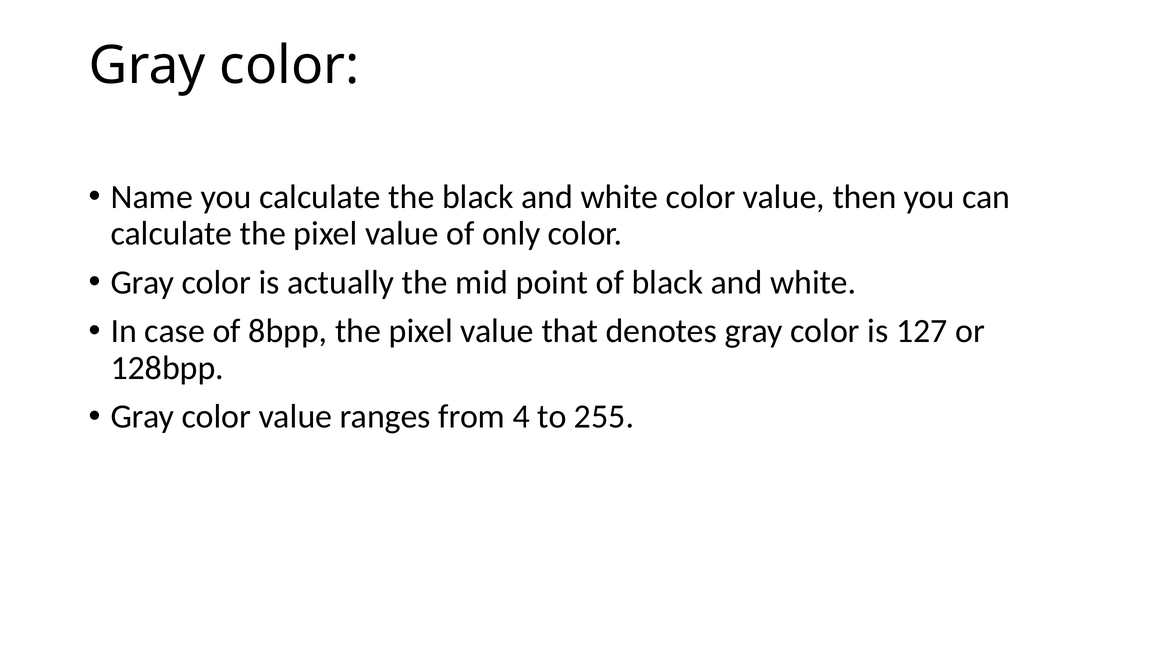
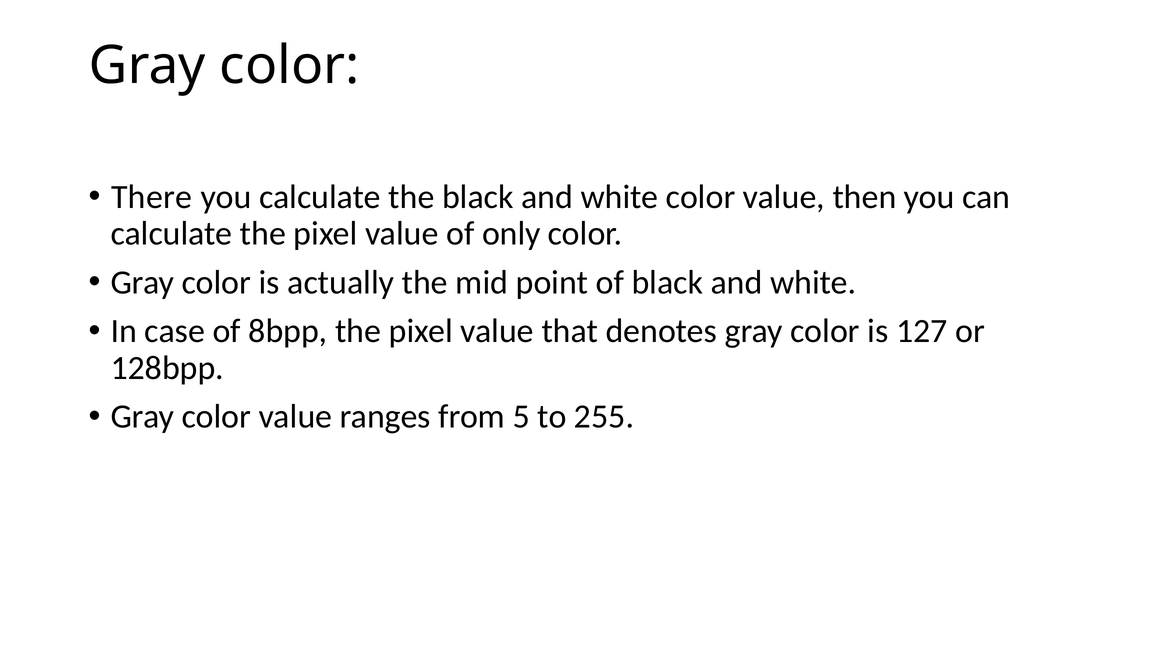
Name: Name -> There
4: 4 -> 5
